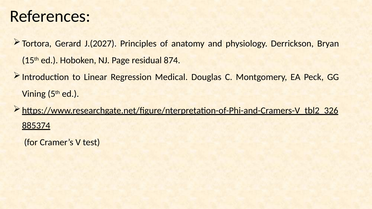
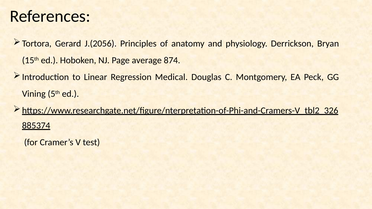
J.(2027: J.(2027 -> J.(2056
residual: residual -> average
